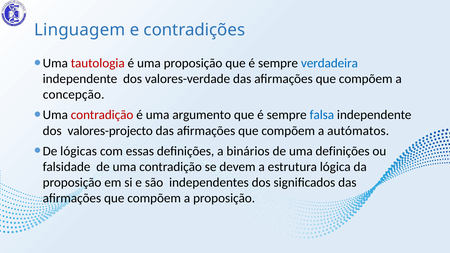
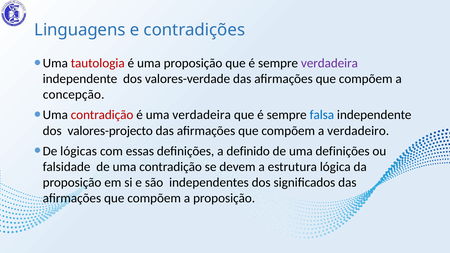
Linguagem: Linguagem -> Linguagens
verdadeira at (329, 63) colour: blue -> purple
uma argumento: argumento -> verdadeira
autómatos: autómatos -> verdadeiro
binários: binários -> definido
